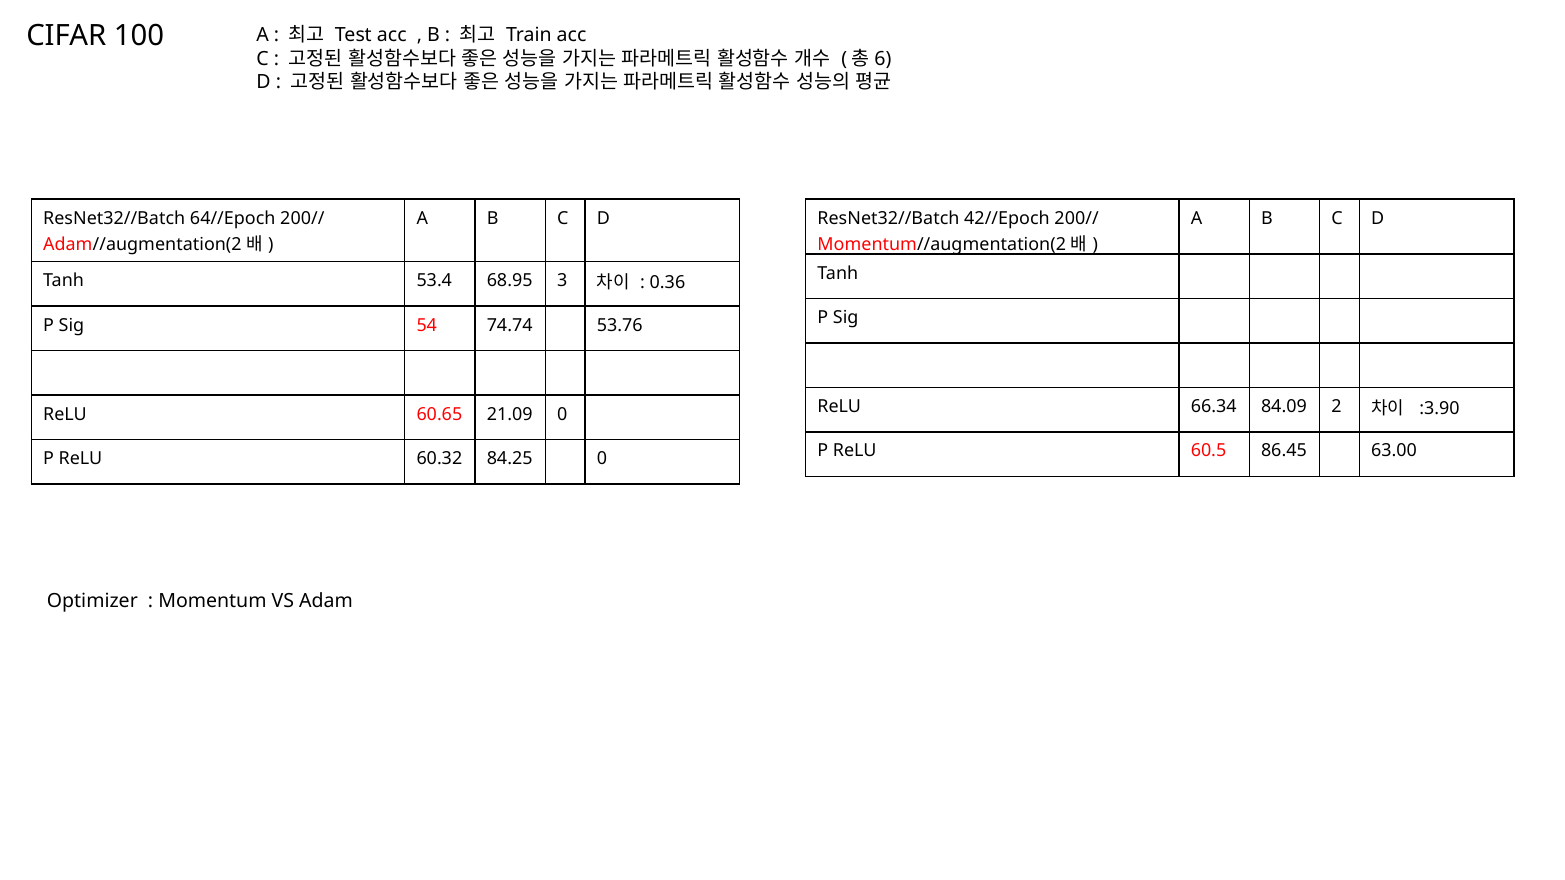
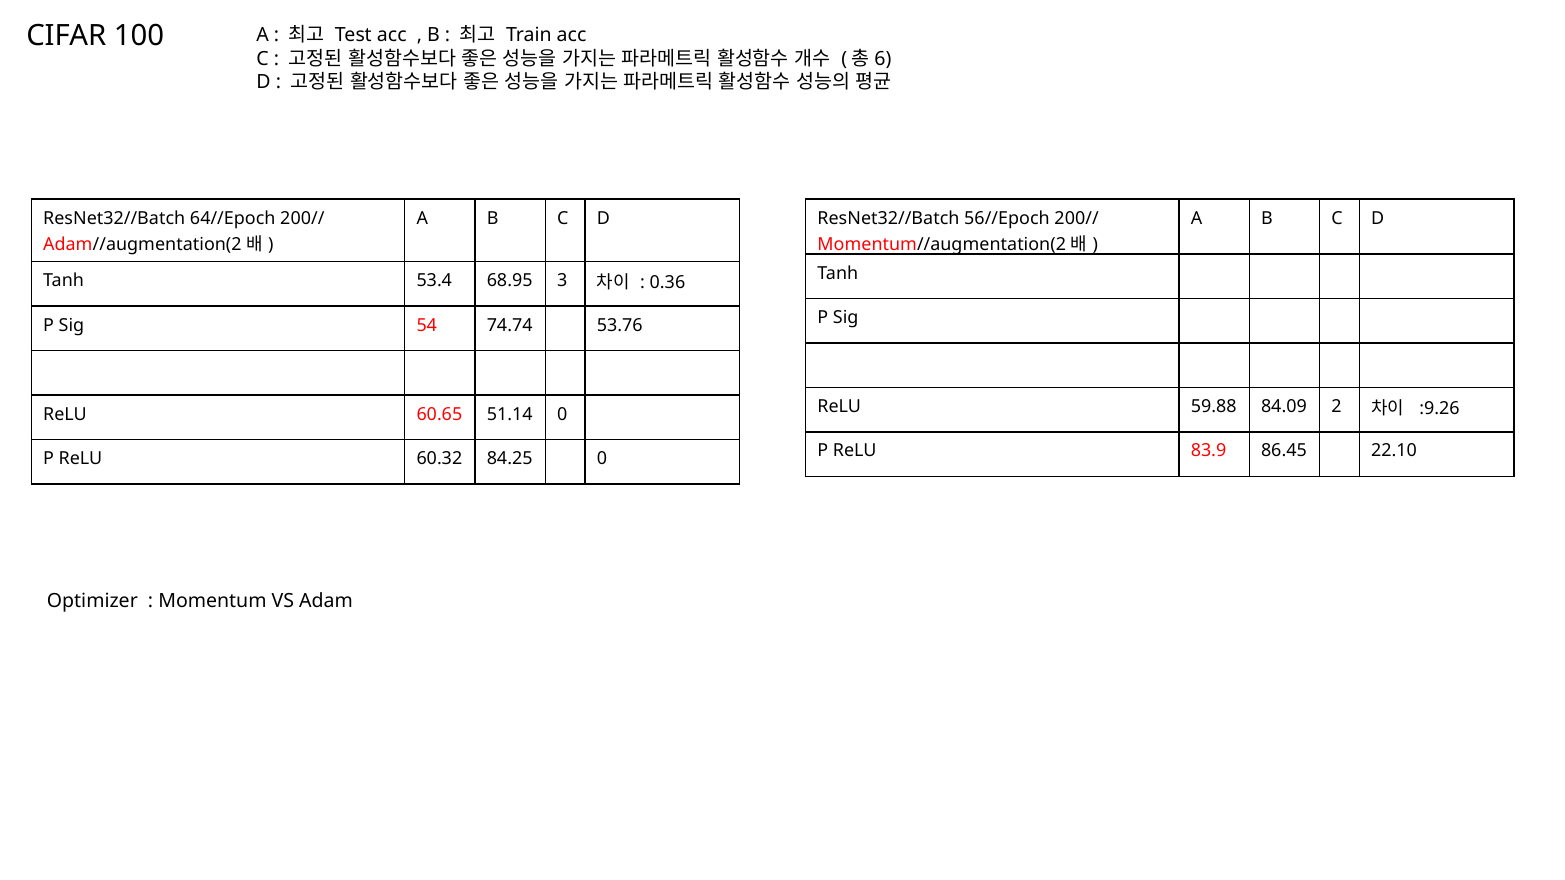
42//Epoch: 42//Epoch -> 56//Epoch
66.34: 66.34 -> 59.88
:3.90: :3.90 -> :9.26
21.09: 21.09 -> 51.14
60.5: 60.5 -> 83.9
63.00: 63.00 -> 22.10
